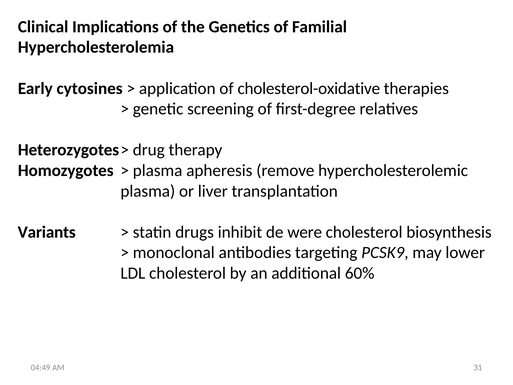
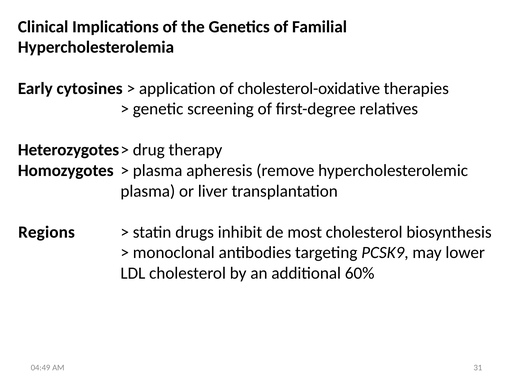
Variants: Variants -> Regions
were: were -> most
